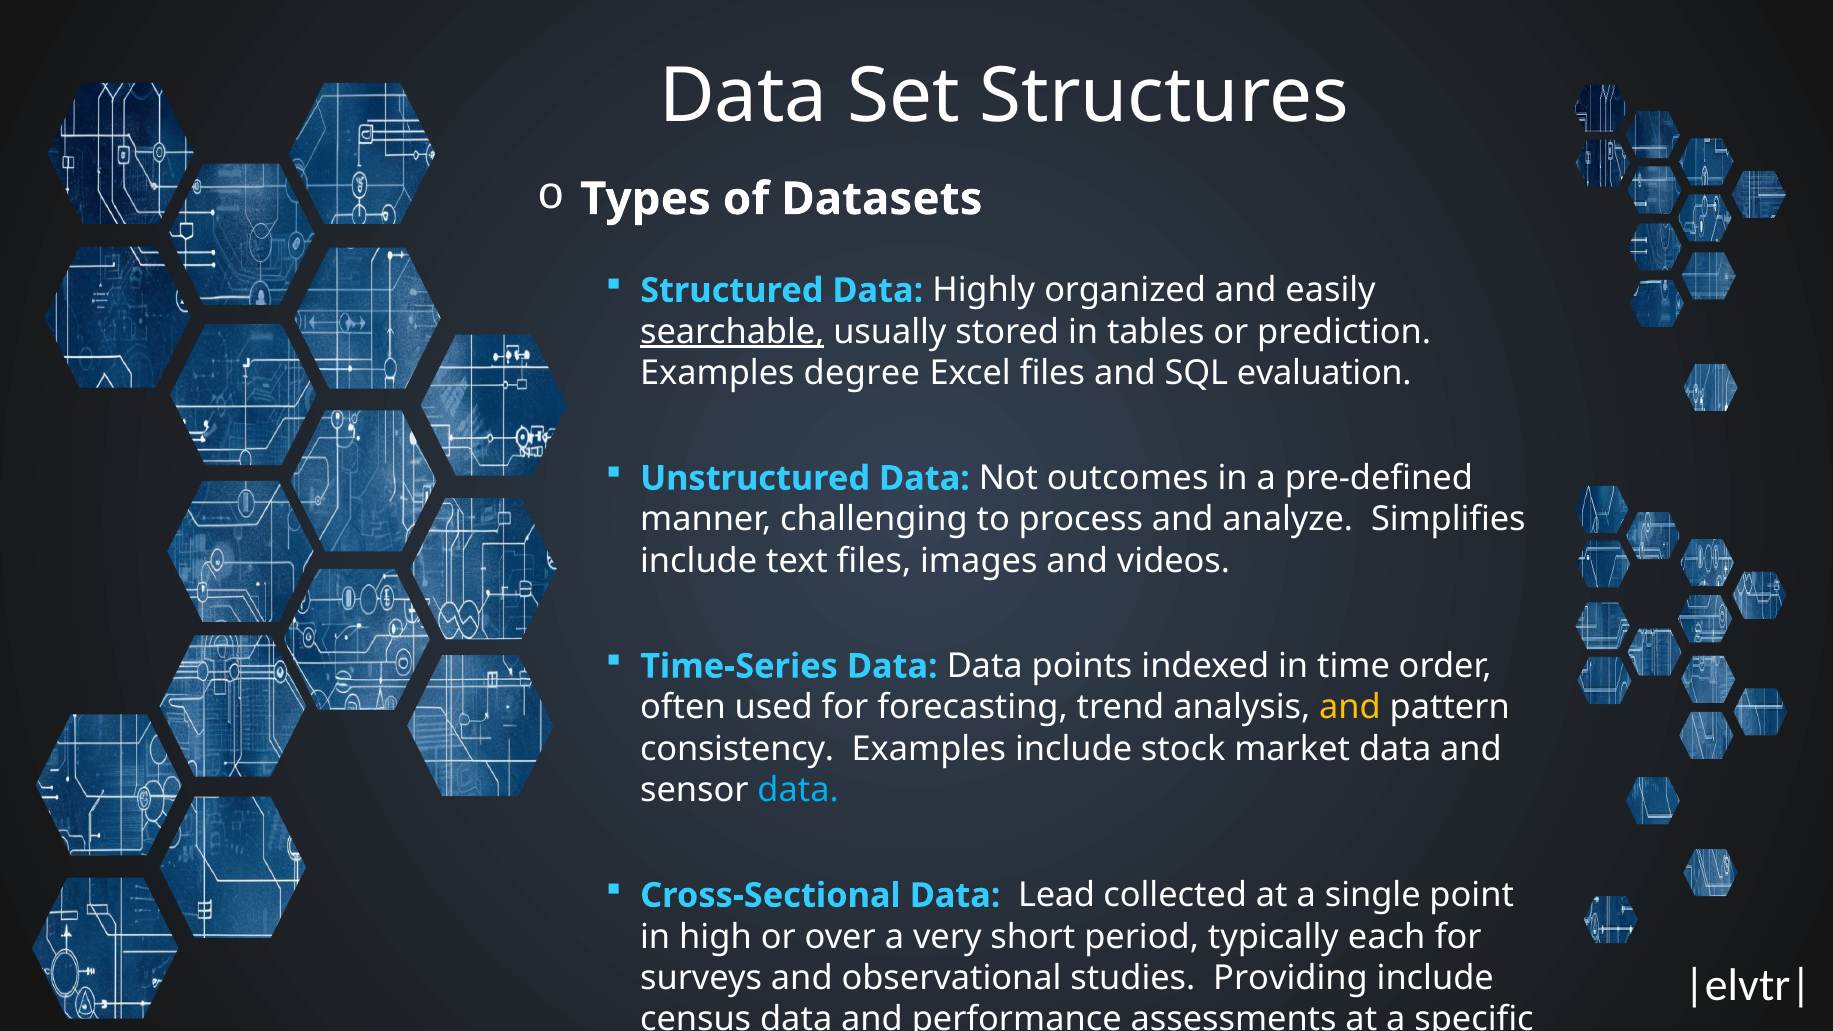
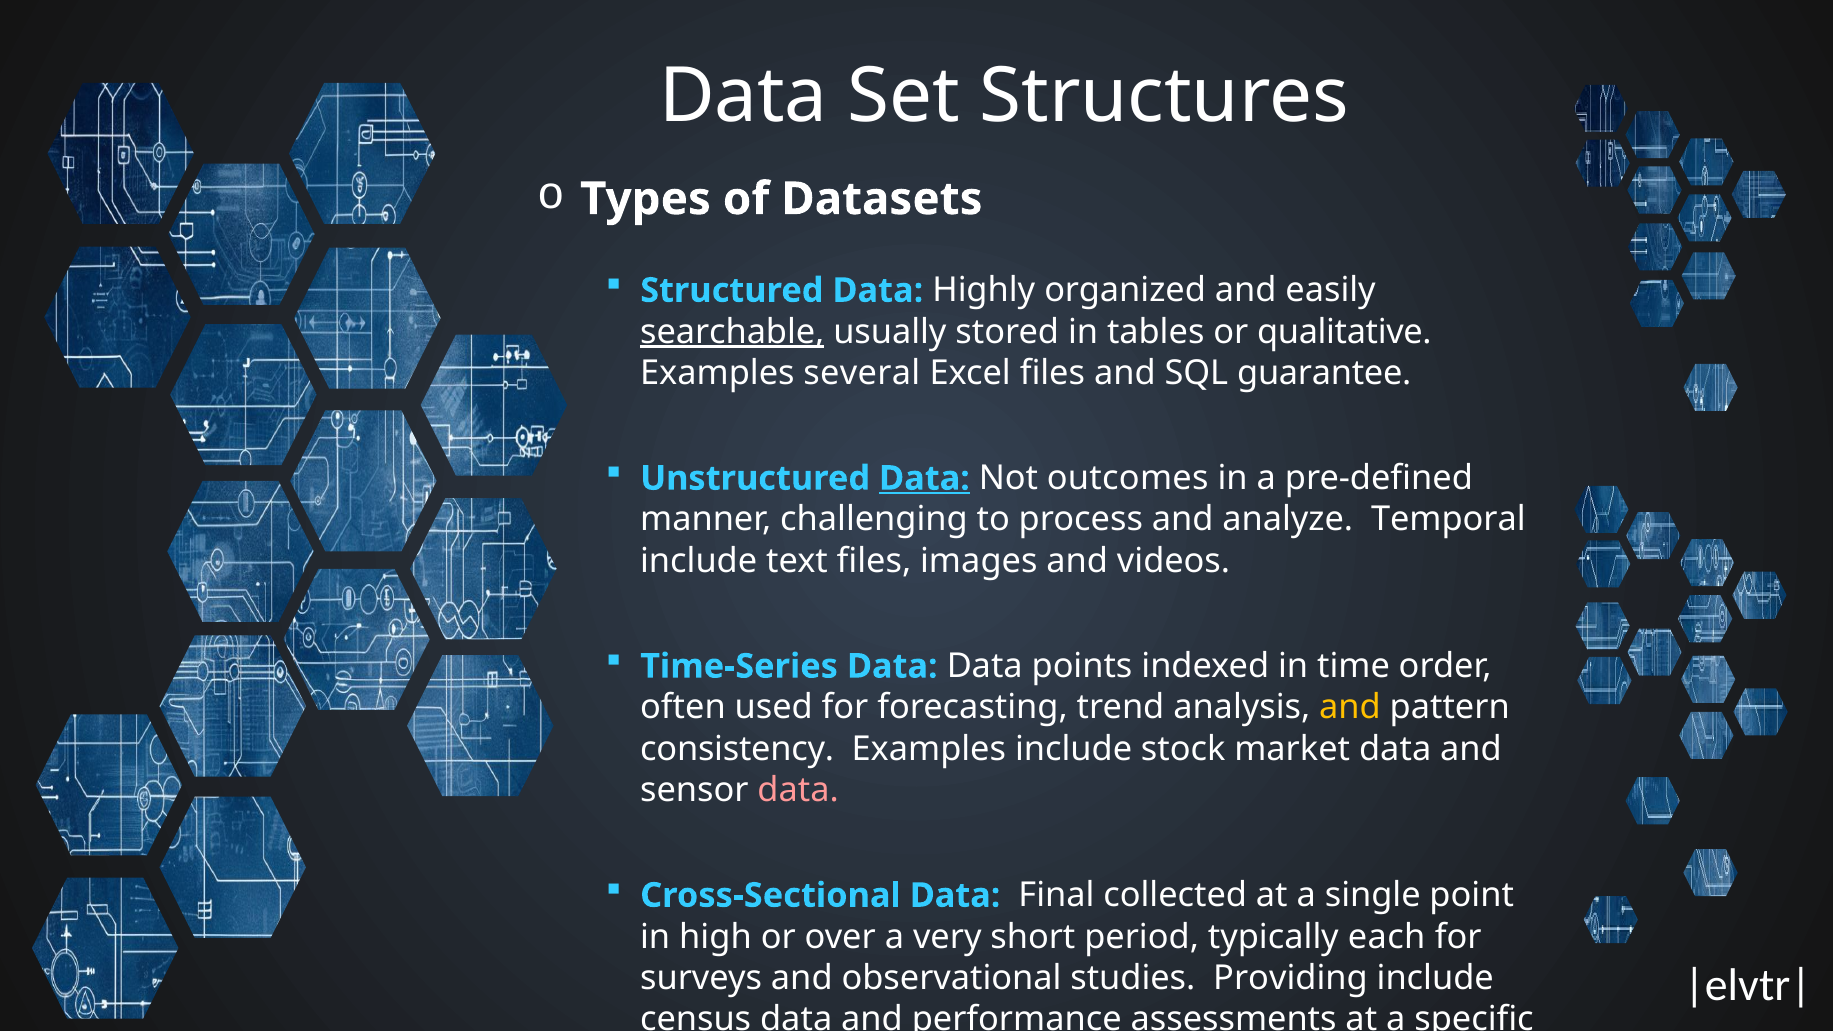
prediction: prediction -> qualitative
degree: degree -> several
evaluation: evaluation -> guarantee
Data at (924, 478) underline: none -> present
Simplifies: Simplifies -> Temporal
data at (798, 790) colour: light blue -> pink
Lead: Lead -> Final
